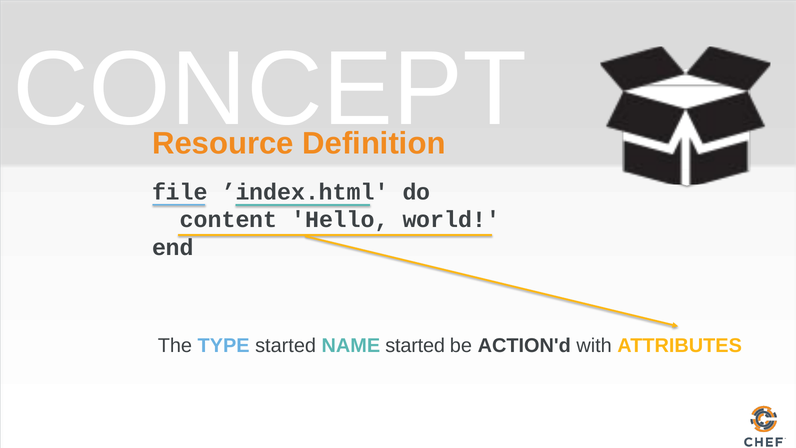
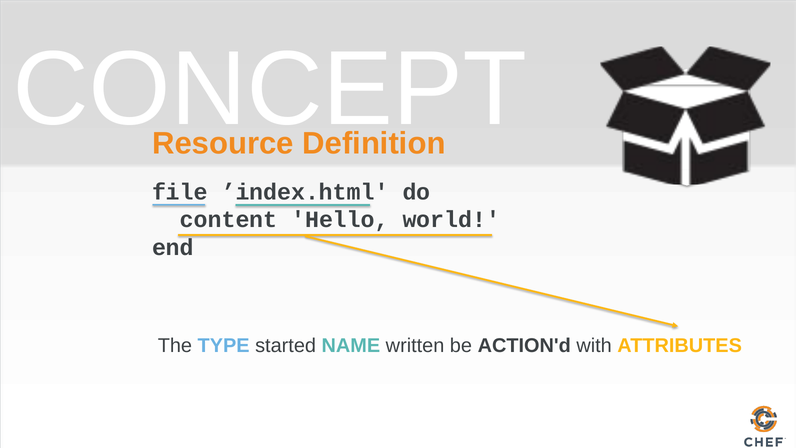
NAME started: started -> written
